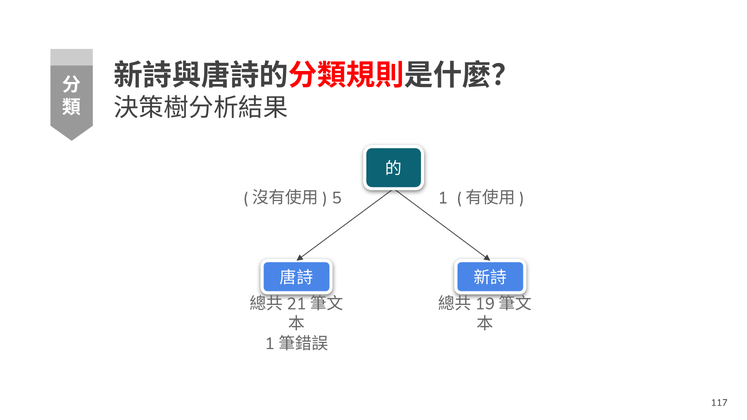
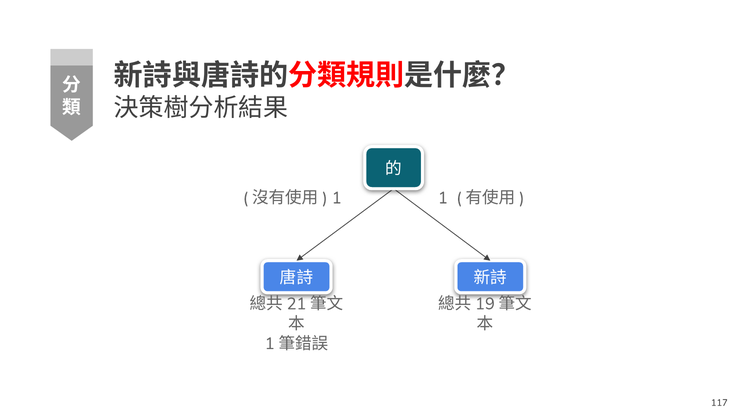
5 at (337, 198): 5 -> 1
